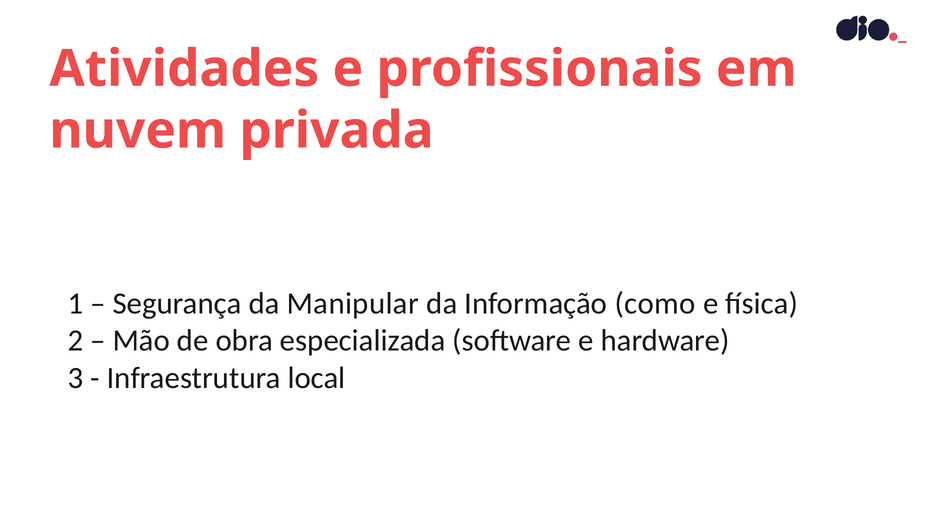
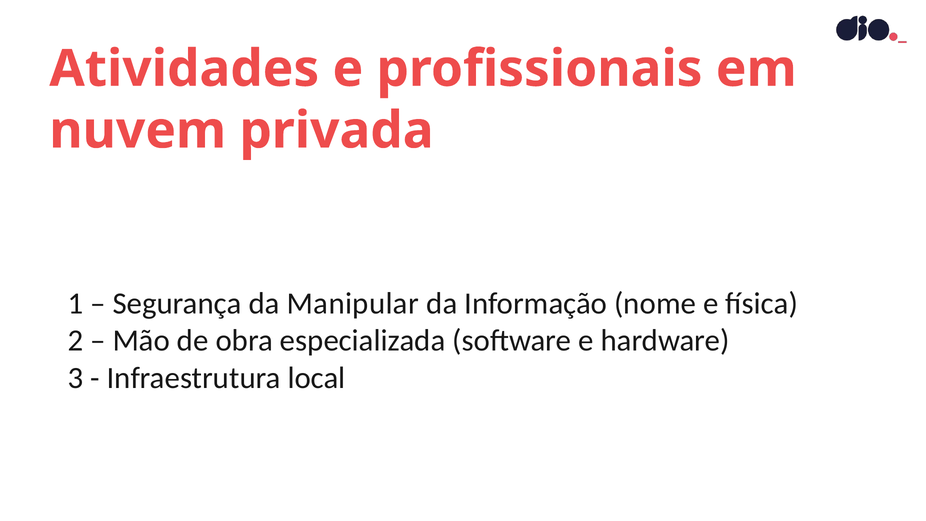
como: como -> nome
